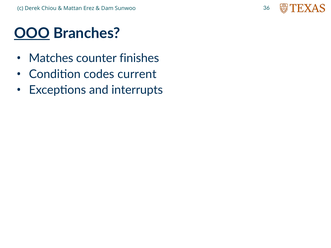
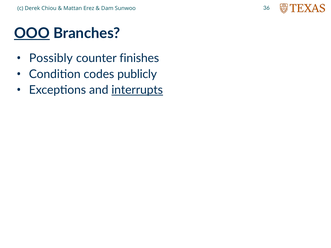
Matches: Matches -> Possibly
current: current -> publicly
interrupts underline: none -> present
